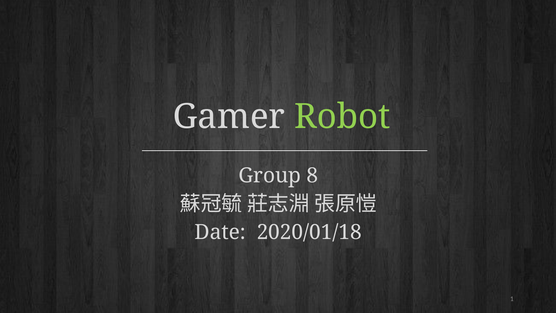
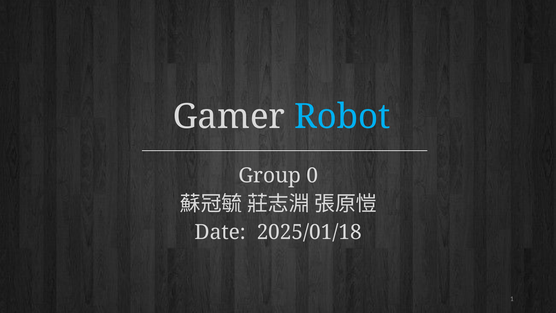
Robot colour: light green -> light blue
8: 8 -> 0
2020/01/18: 2020/01/18 -> 2025/01/18
